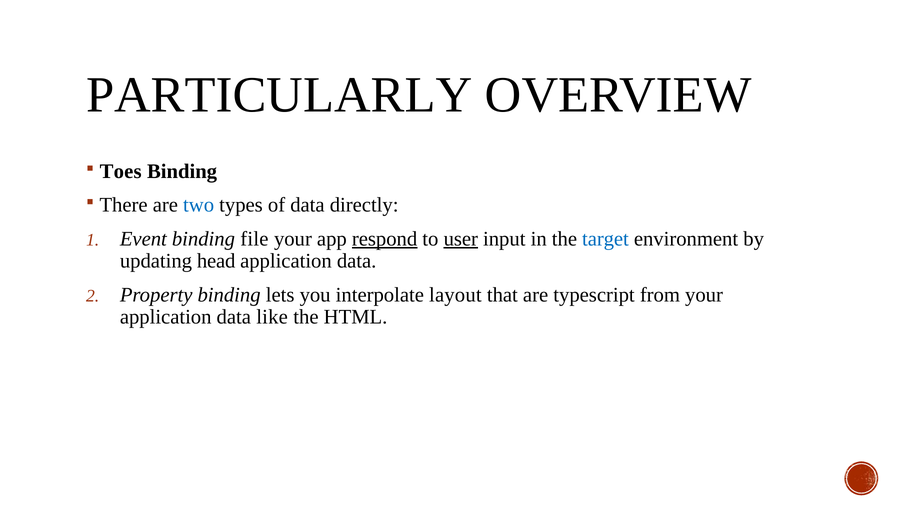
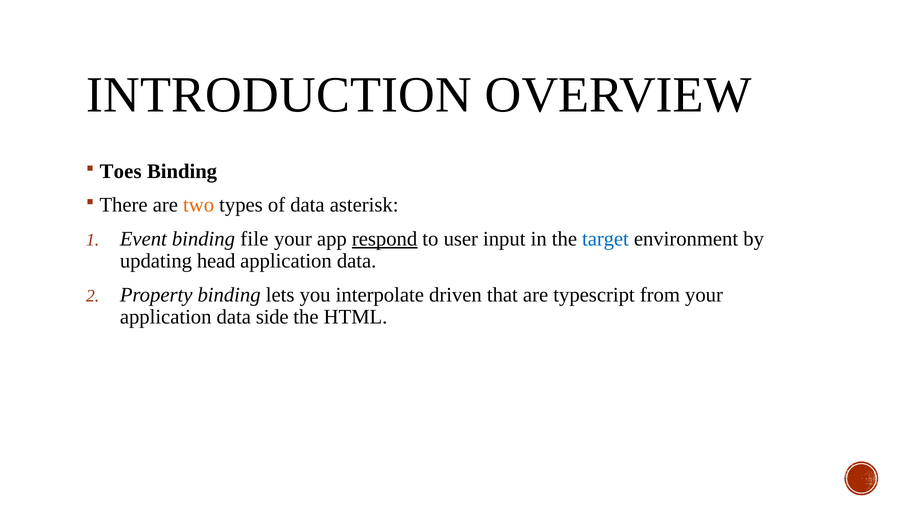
PARTICULARLY: PARTICULARLY -> INTRODUCTION
two colour: blue -> orange
directly: directly -> asterisk
user underline: present -> none
layout: layout -> driven
like: like -> side
